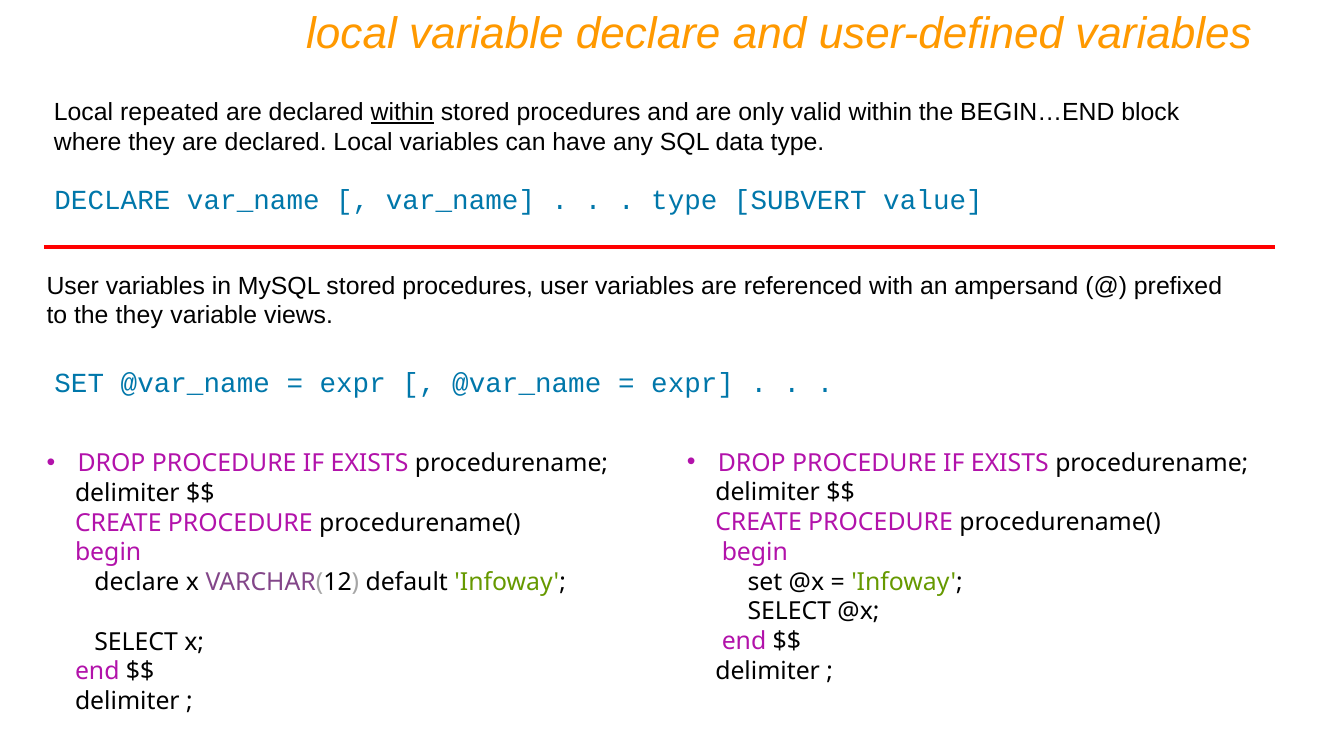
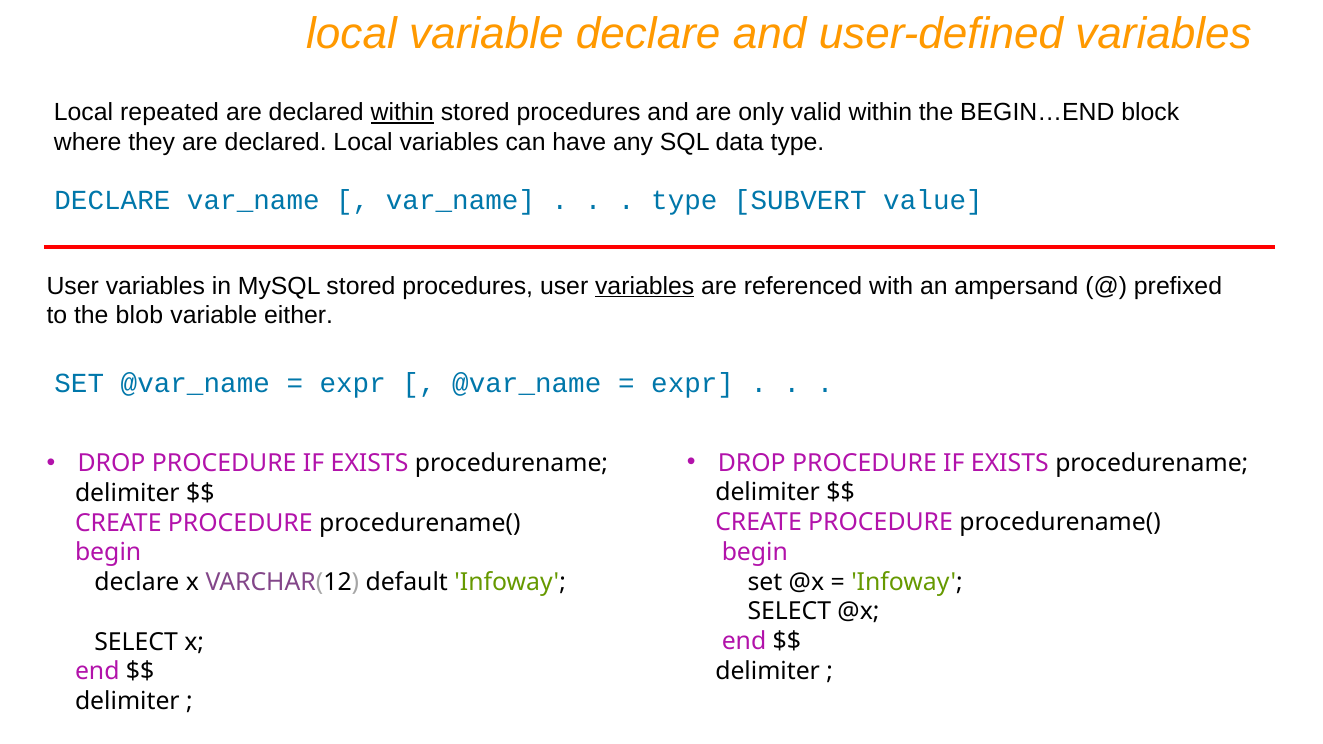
variables at (645, 286) underline: none -> present
the they: they -> blob
views: views -> either
